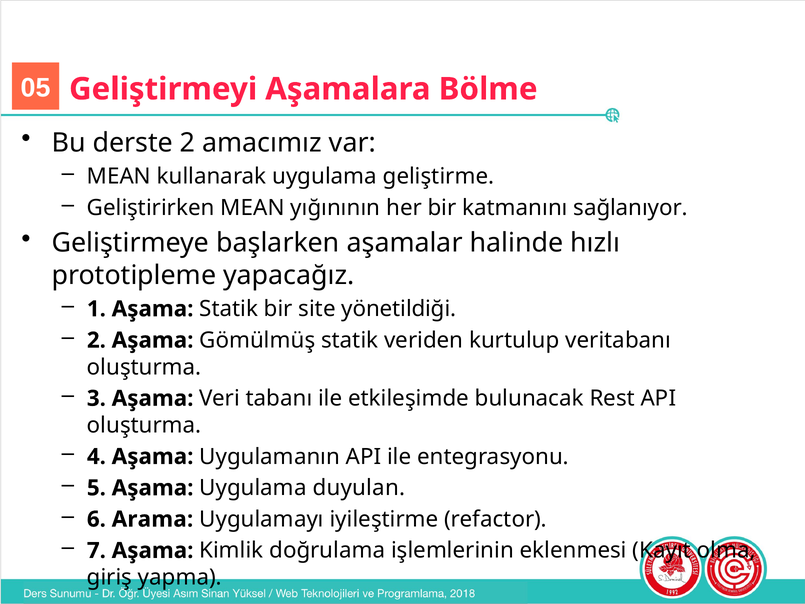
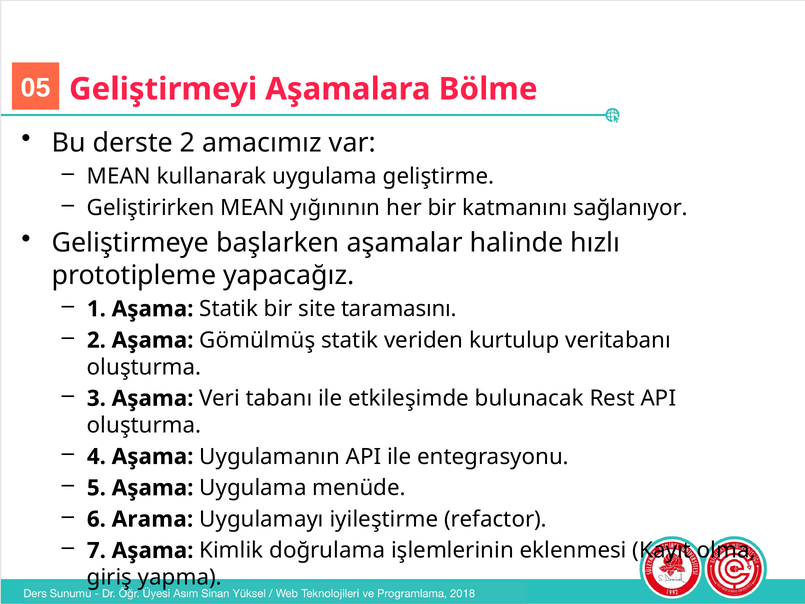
yönetildiği: yönetildiği -> taramasını
duyulan: duyulan -> menüde
